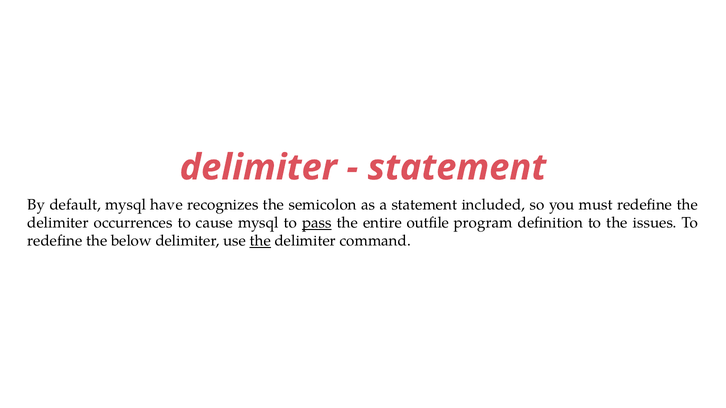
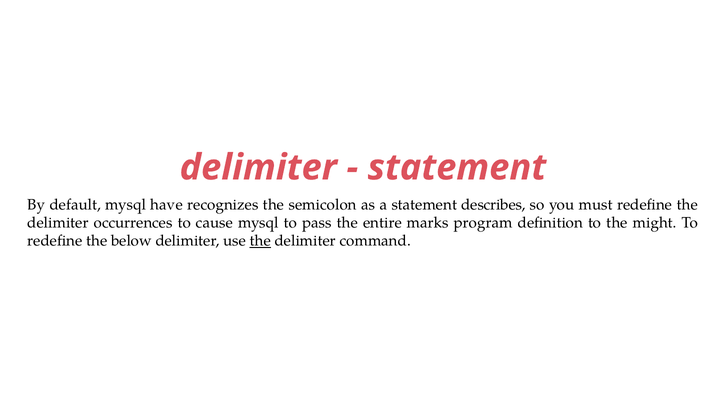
included: included -> describes
pass underline: present -> none
outfile: outfile -> marks
issues: issues -> might
